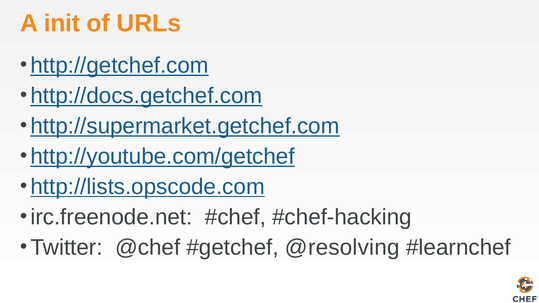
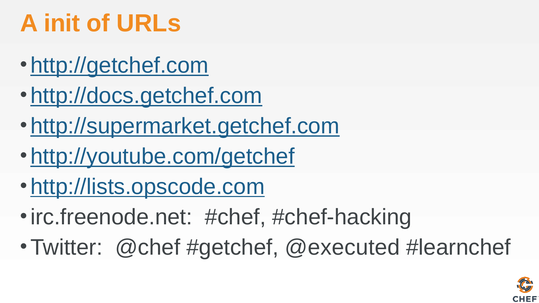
@resolving: @resolving -> @executed
